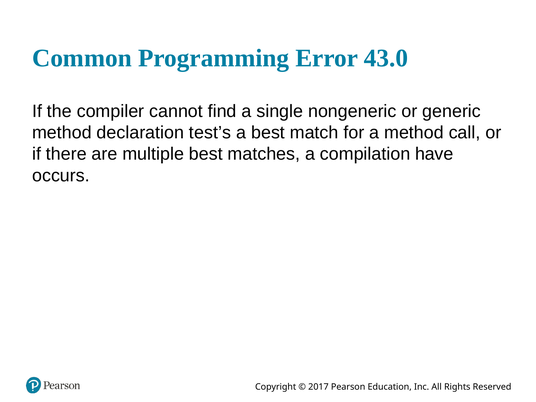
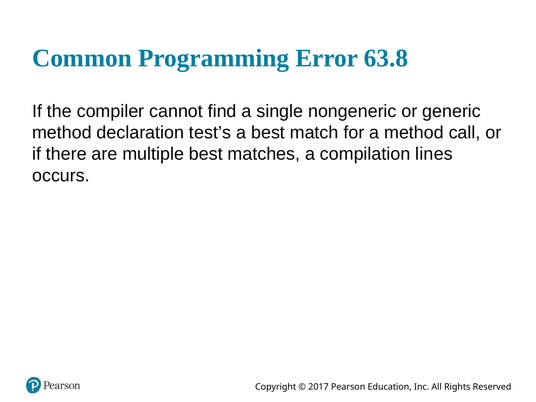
43.0: 43.0 -> 63.8
have: have -> lines
